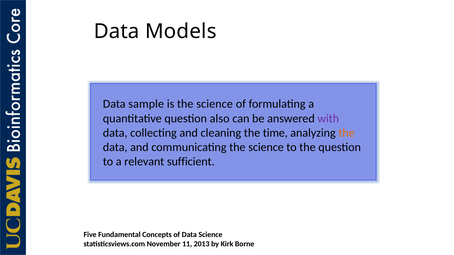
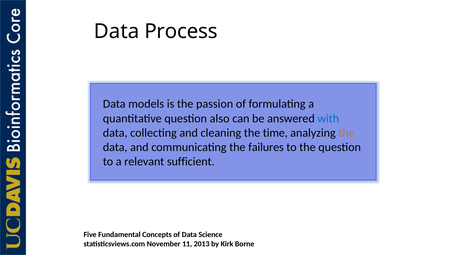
Models: Models -> Process
sample: sample -> models
is the science: science -> passion
with colour: purple -> blue
communicating the science: science -> failures
